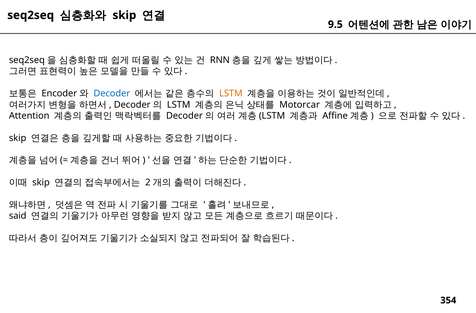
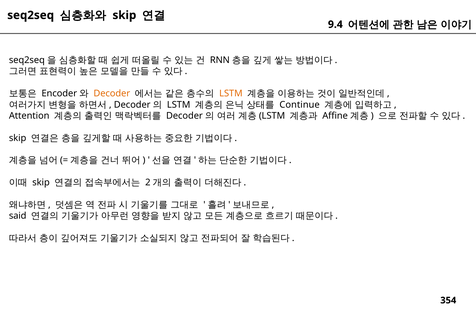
9.5: 9.5 -> 9.4
Decoder colour: blue -> orange
Motorcar: Motorcar -> Continue
